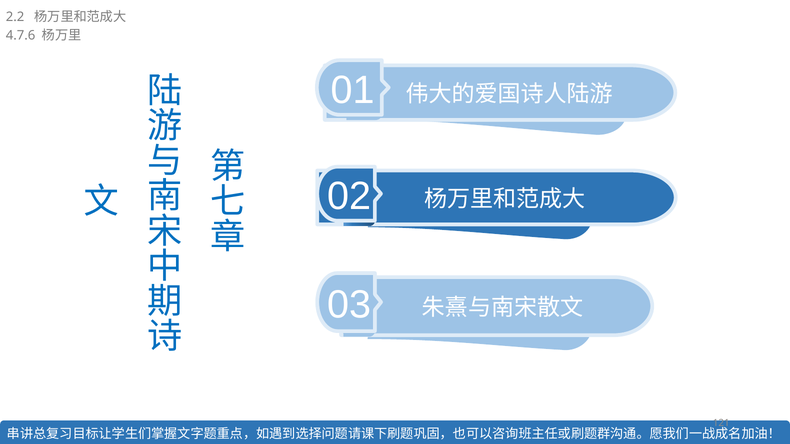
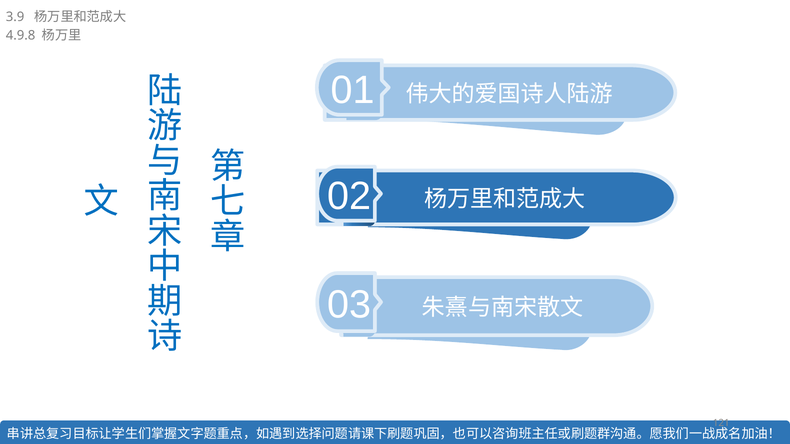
2.2: 2.2 -> 3.9
4.7.6: 4.7.6 -> 4.9.8
